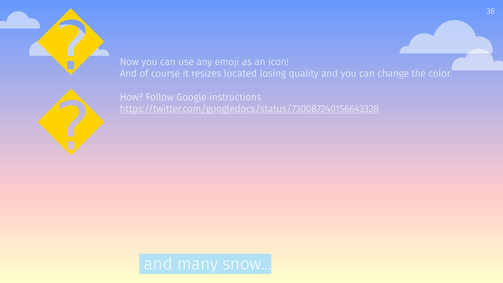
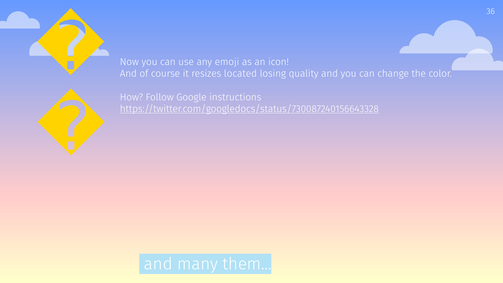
snow: snow -> them
